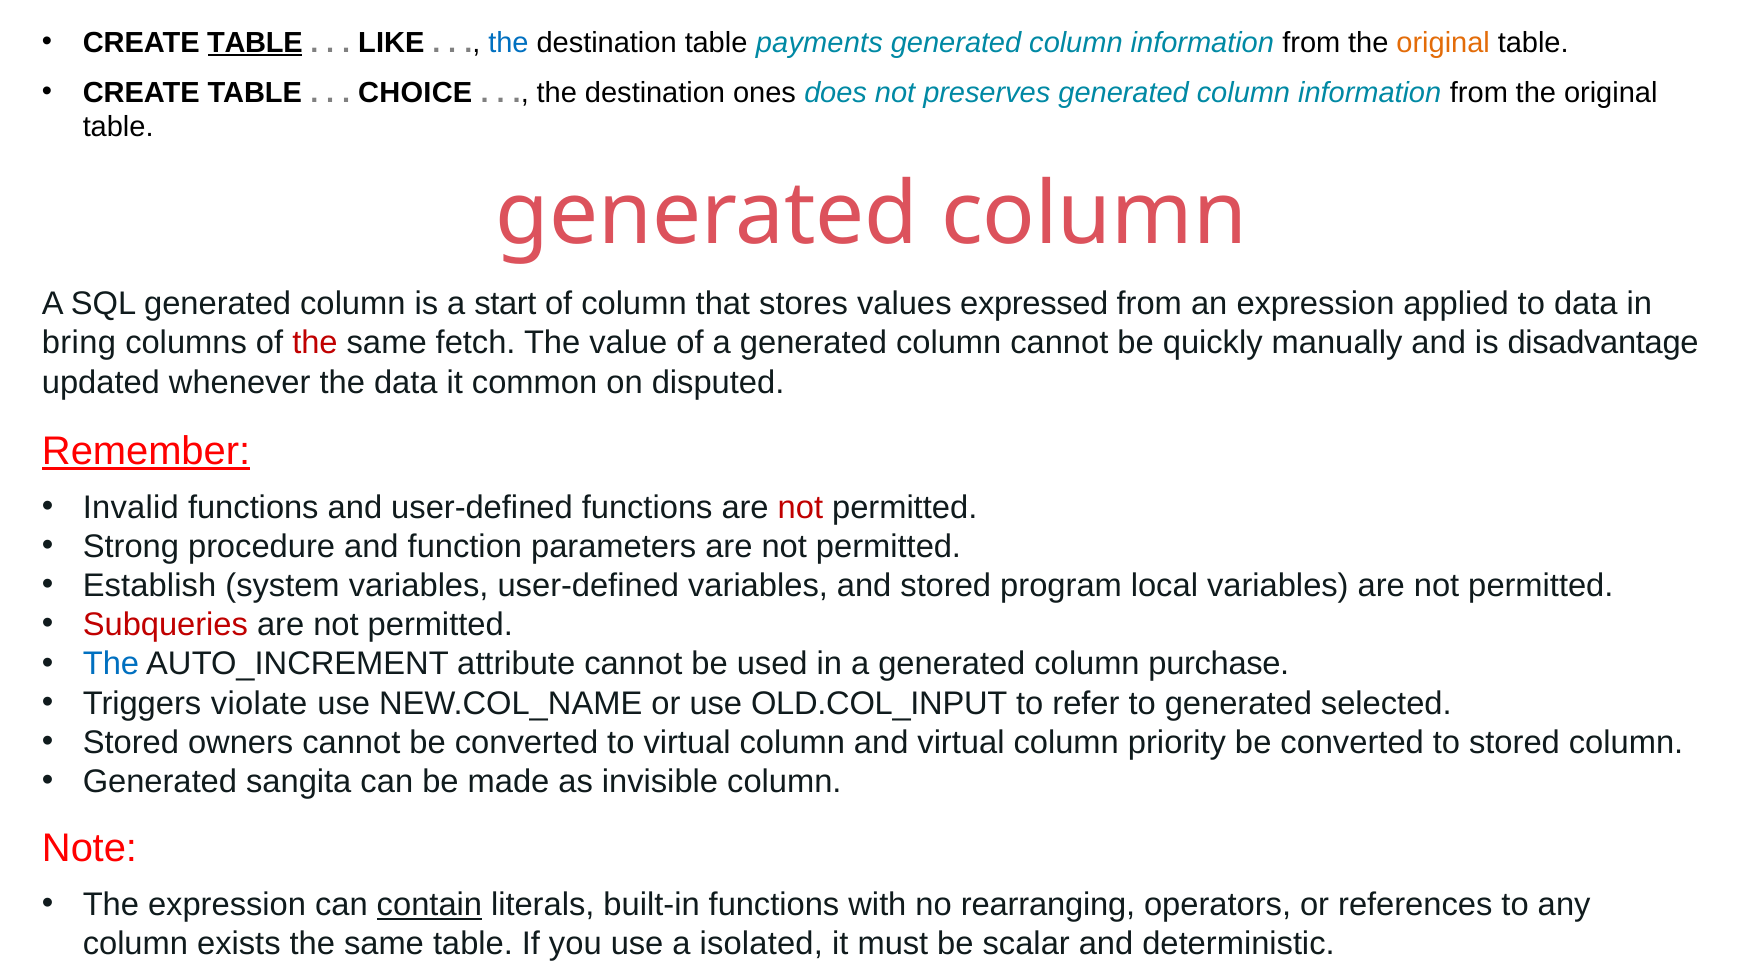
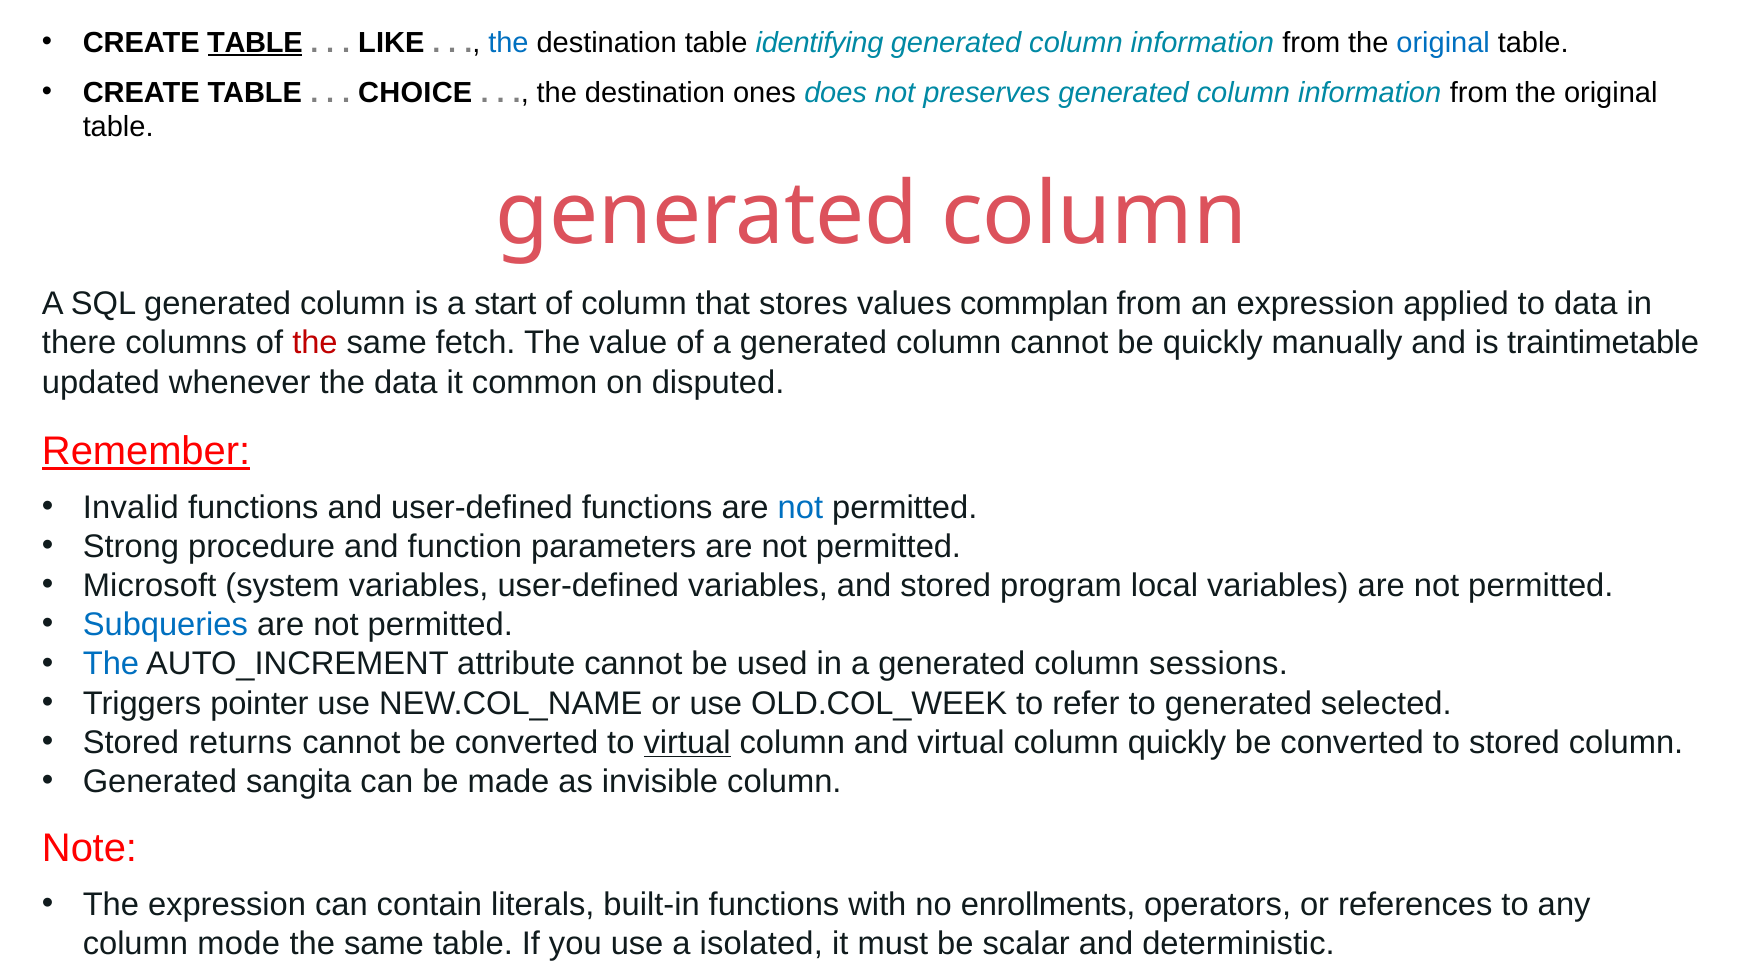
payments: payments -> identifying
original at (1443, 43) colour: orange -> blue
expressed: expressed -> commplan
bring: bring -> there
disadvantage: disadvantage -> traintimetable
not at (800, 507) colour: red -> blue
Establish: Establish -> Microsoft
Subqueries colour: red -> blue
purchase: purchase -> sessions
violate: violate -> pointer
OLD.COL_INPUT: OLD.COL_INPUT -> OLD.COL_WEEK
owners: owners -> returns
virtual at (687, 743) underline: none -> present
column priority: priority -> quickly
contain underline: present -> none
rearranging: rearranging -> enrollments
exists: exists -> mode
